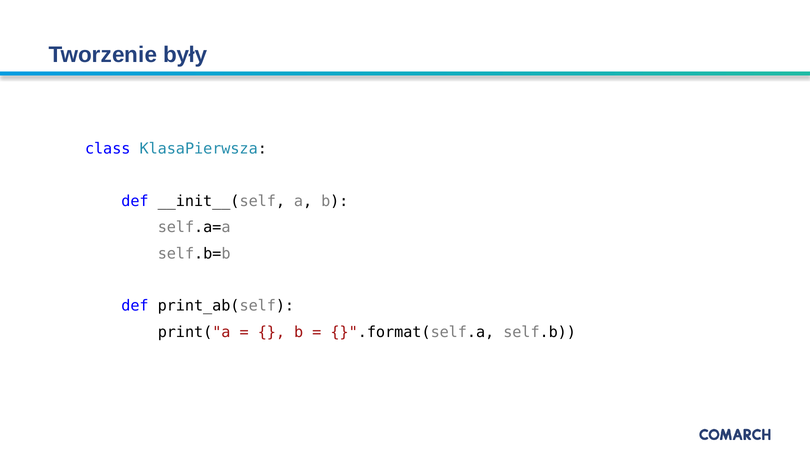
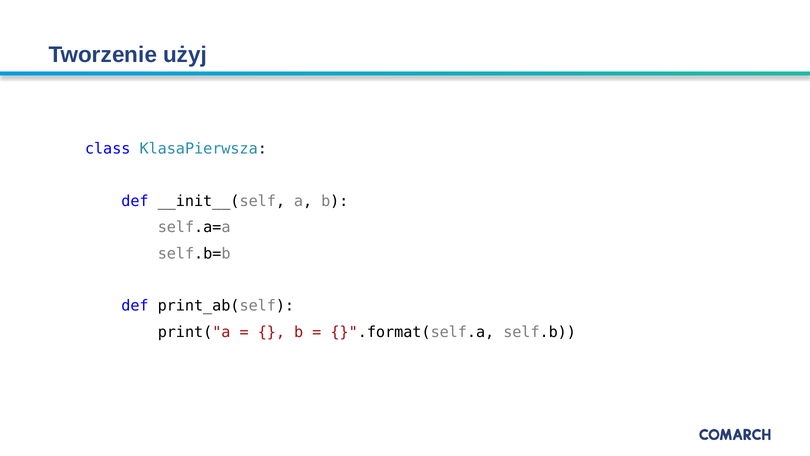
były: były -> użyj
